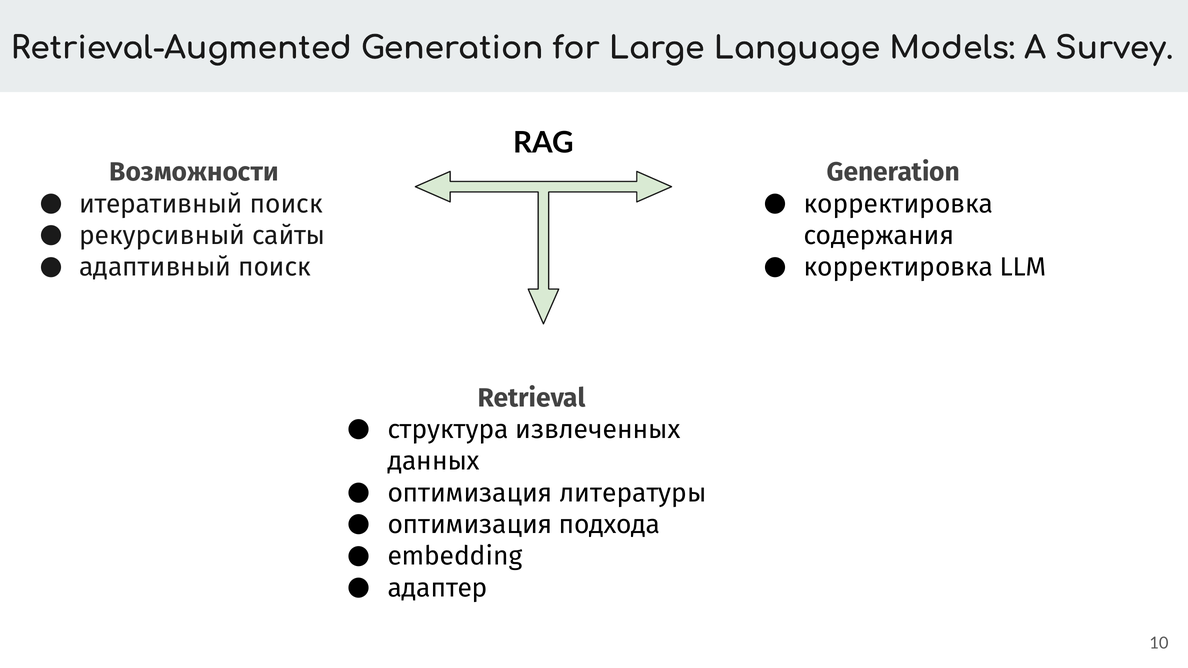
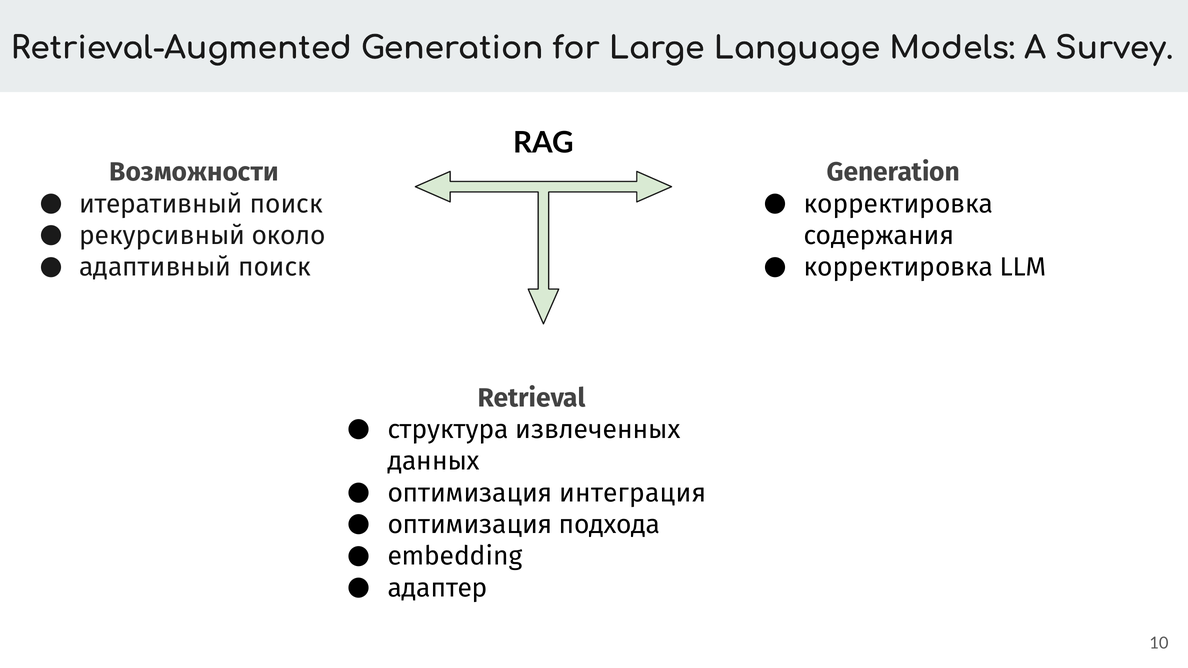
сайты: сайты -> около
литературы: литературы -> интеграция
